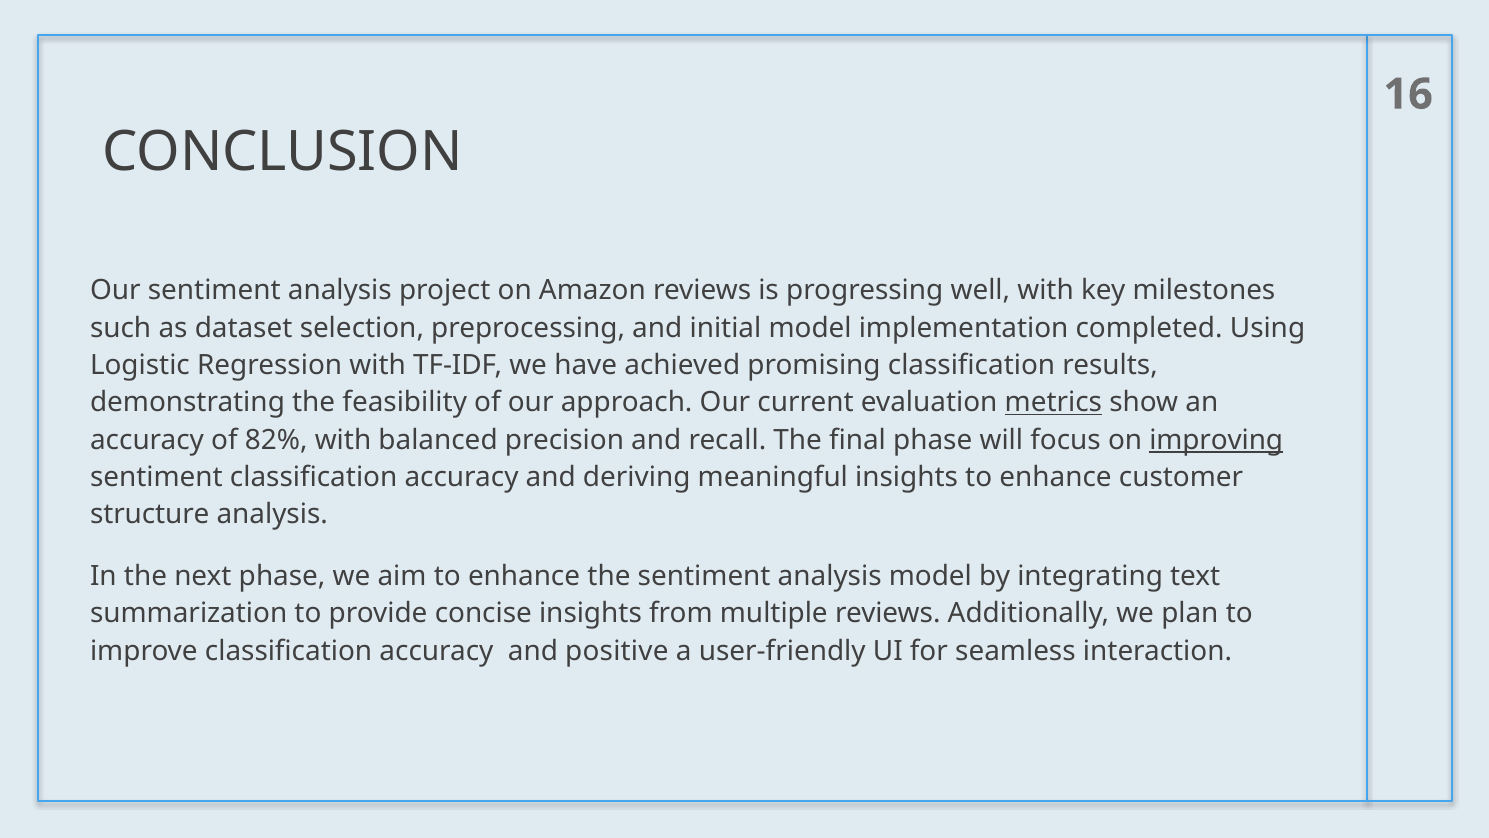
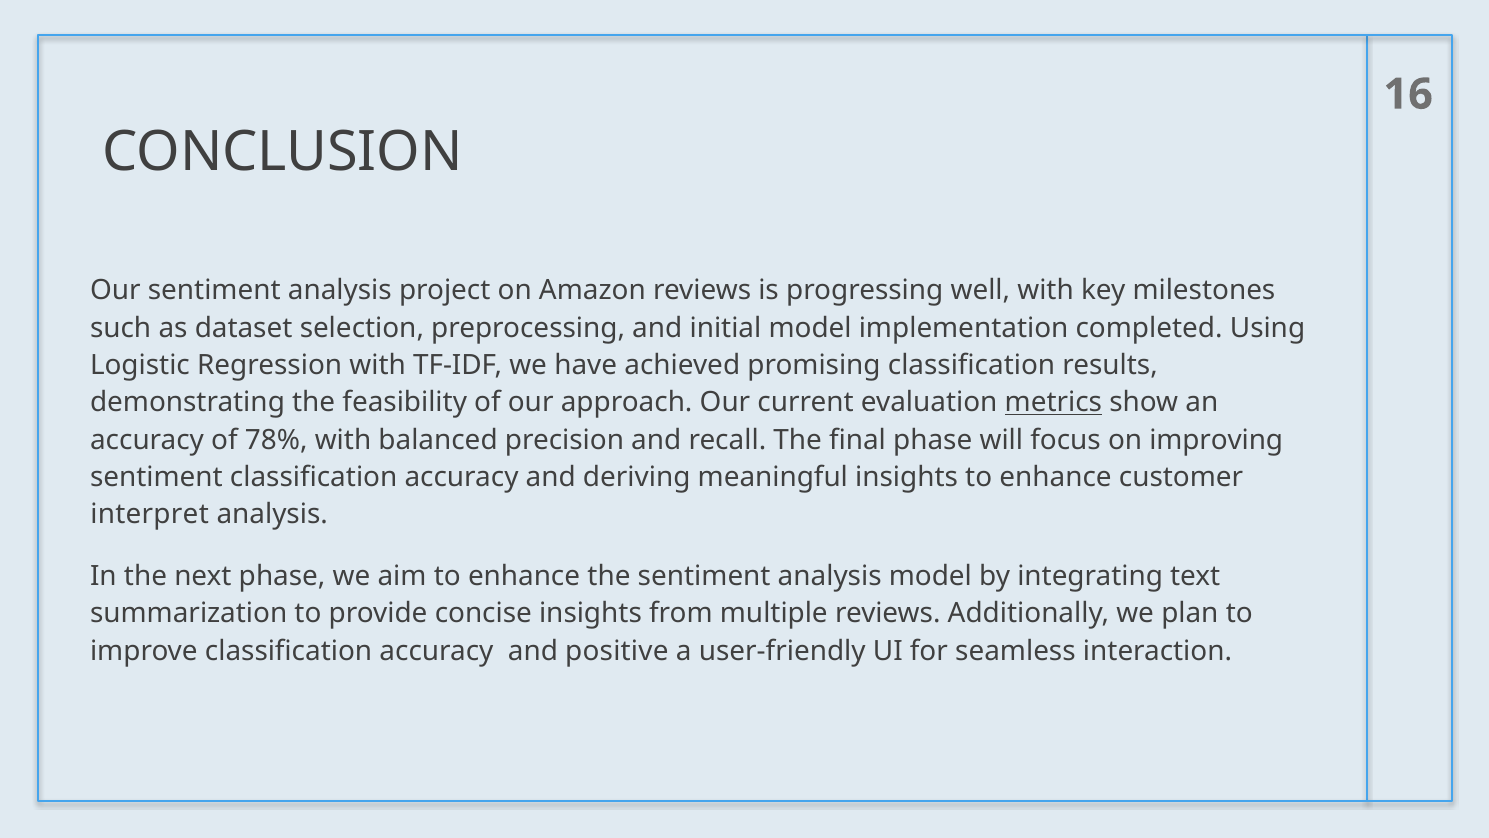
82%: 82% -> 78%
improving underline: present -> none
structure: structure -> interpret
